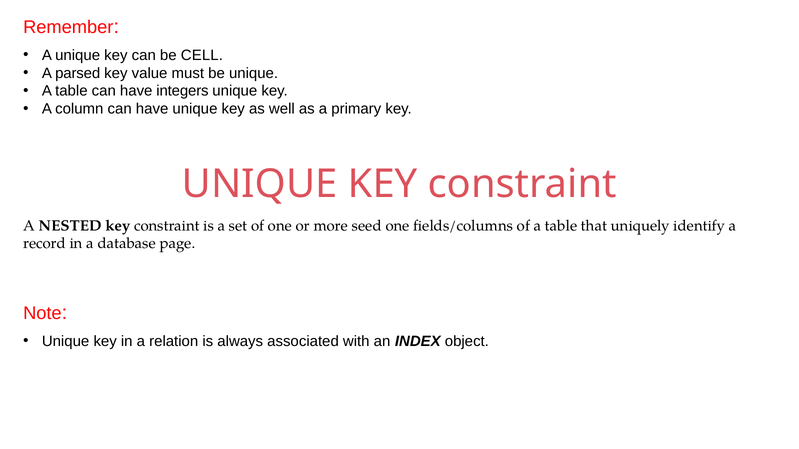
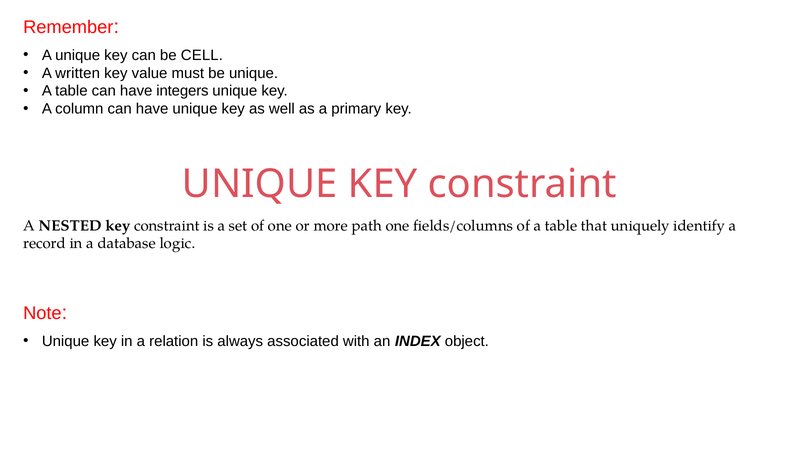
parsed: parsed -> written
seed: seed -> path
page: page -> logic
